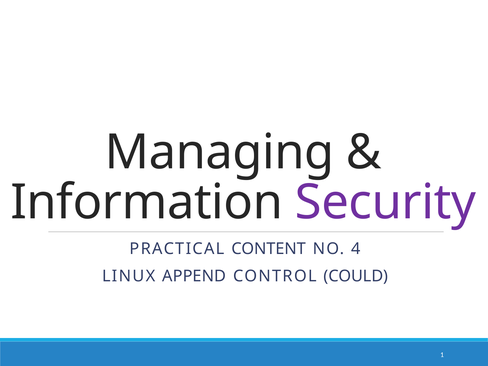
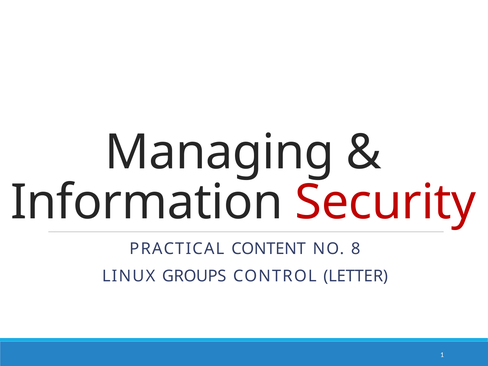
Security colour: purple -> red
4: 4 -> 8
APPEND: APPEND -> GROUPS
COULD: COULD -> LETTER
